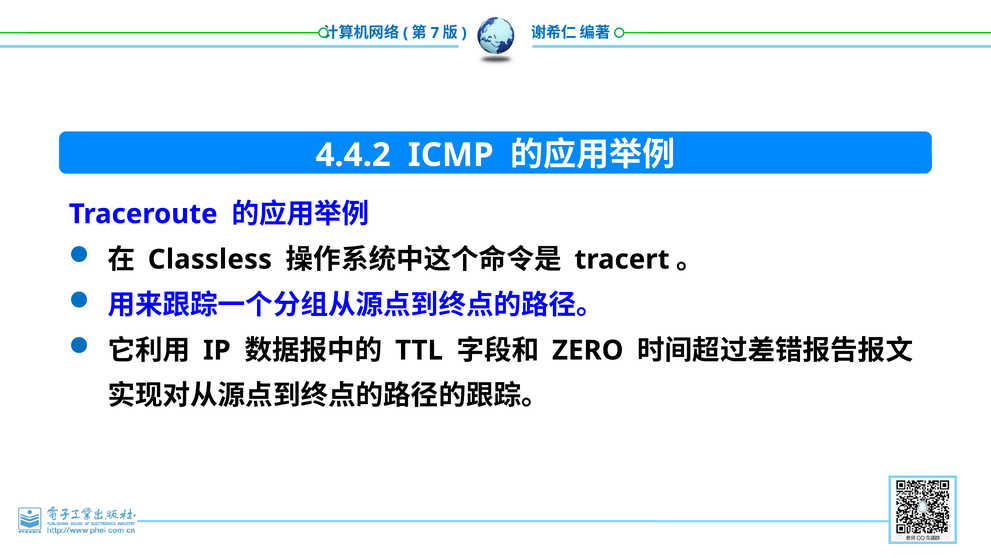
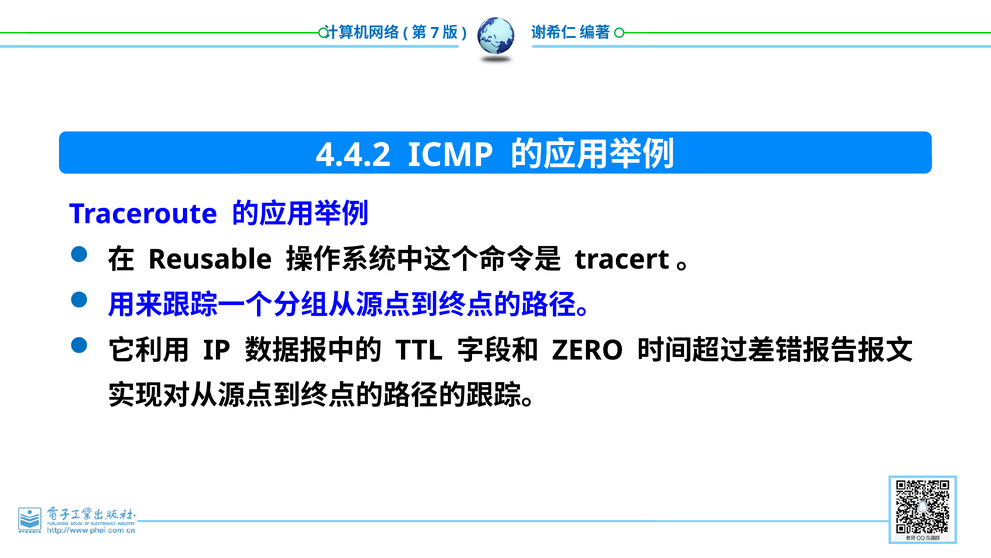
Classless: Classless -> Reusable
